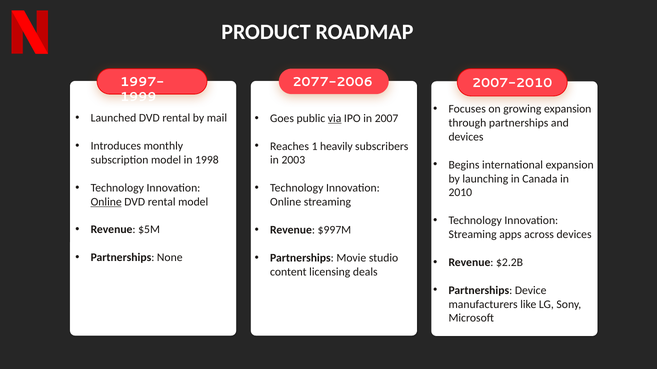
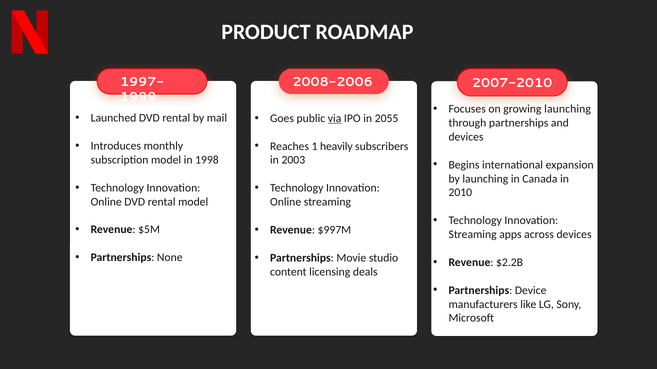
2077-2006: 2077-2006 -> 2008-2006
growing expansion: expansion -> launching
2007: 2007 -> 2055
Online at (106, 202) underline: present -> none
